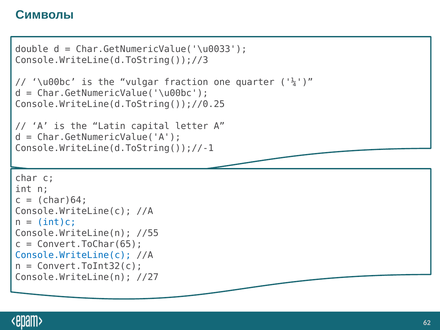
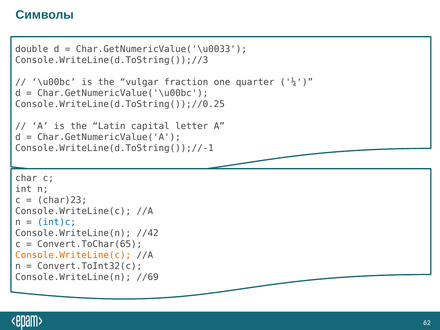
char)64: char)64 -> char)23
//55: //55 -> //42
Console.WriteLine(c at (73, 255) colour: blue -> orange
//27: //27 -> //69
